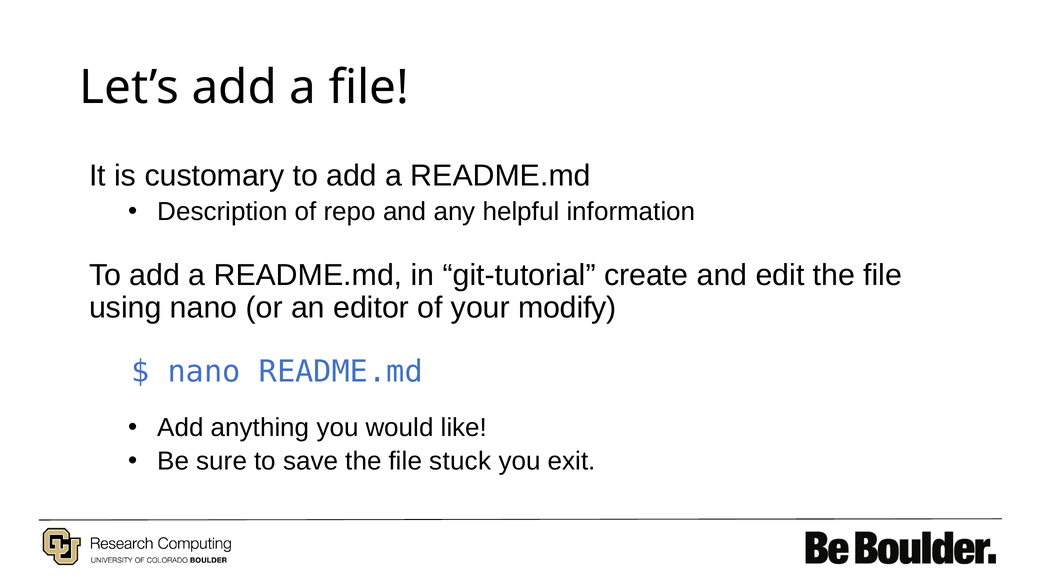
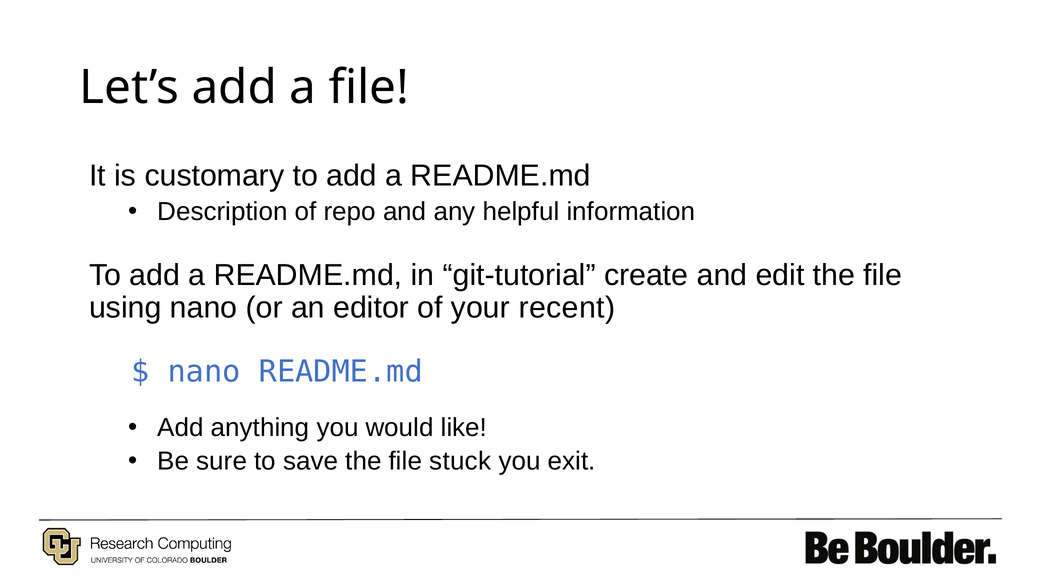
modify: modify -> recent
